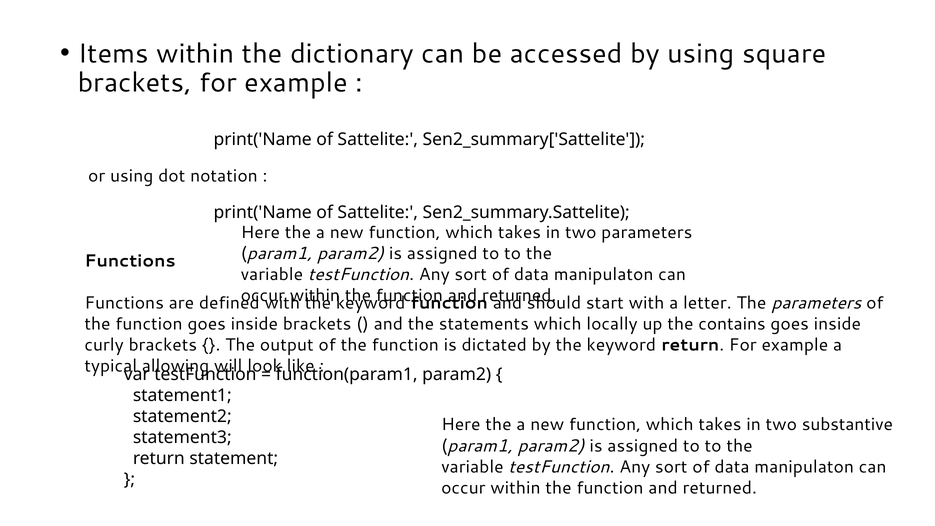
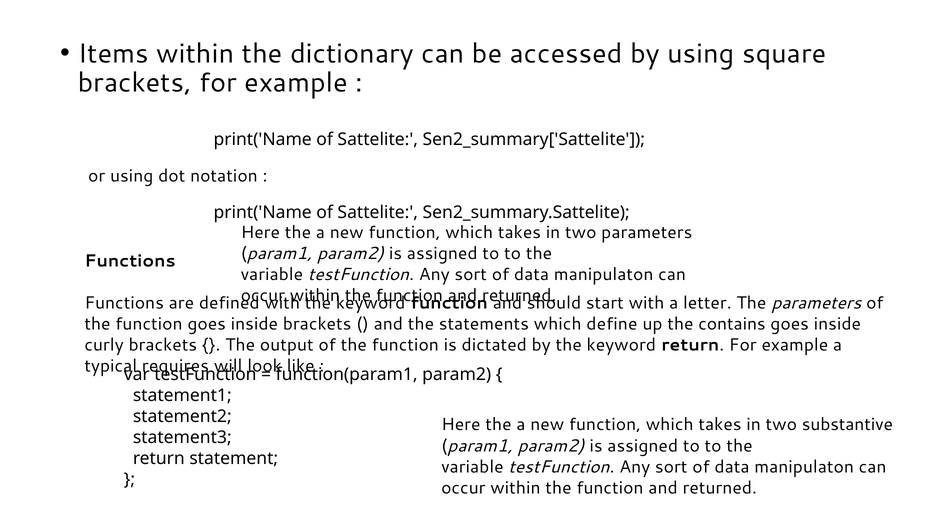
locally: locally -> define
allowing: allowing -> requires
